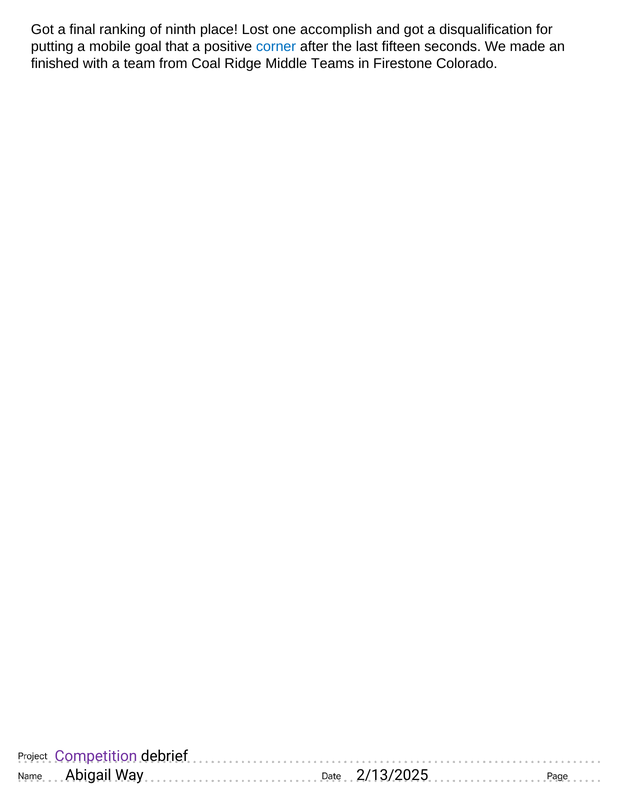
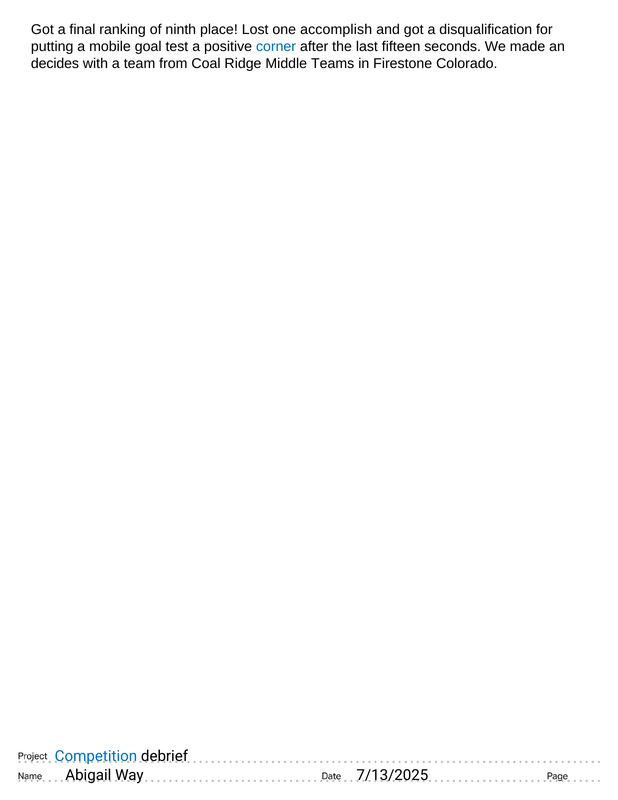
that: that -> test
finished: finished -> decides
Competition colour: purple -> blue
2/13/2025: 2/13/2025 -> 7/13/2025
